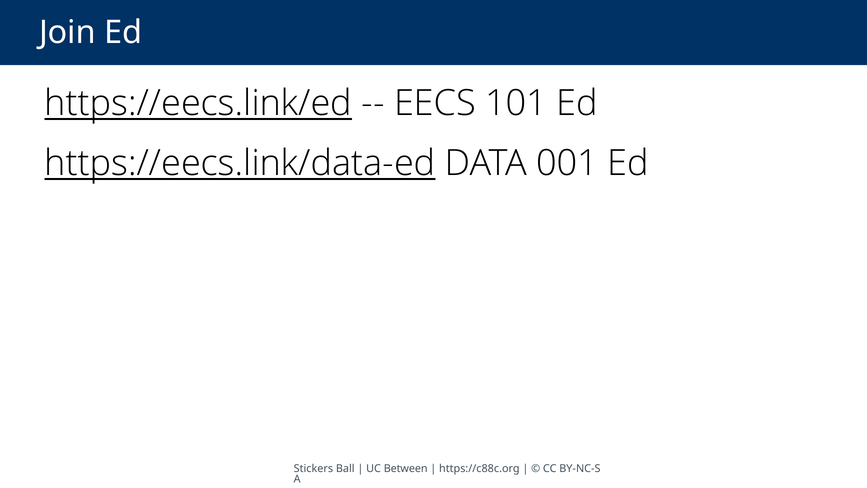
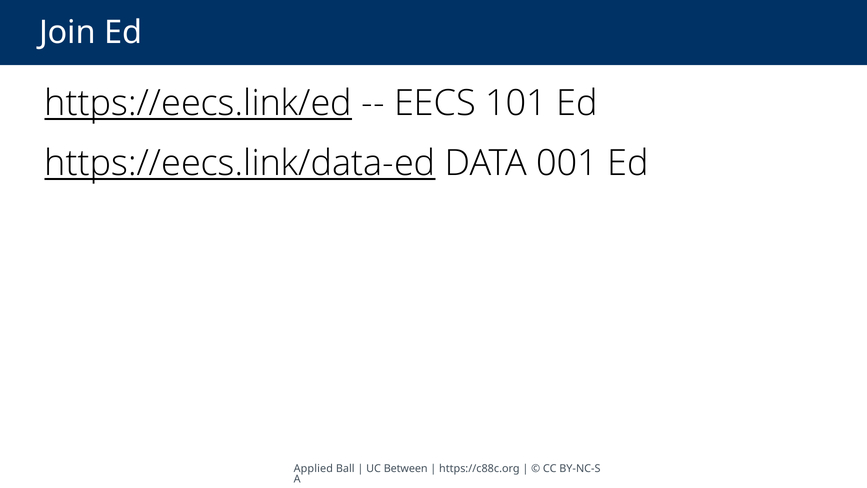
Stickers: Stickers -> Applied
